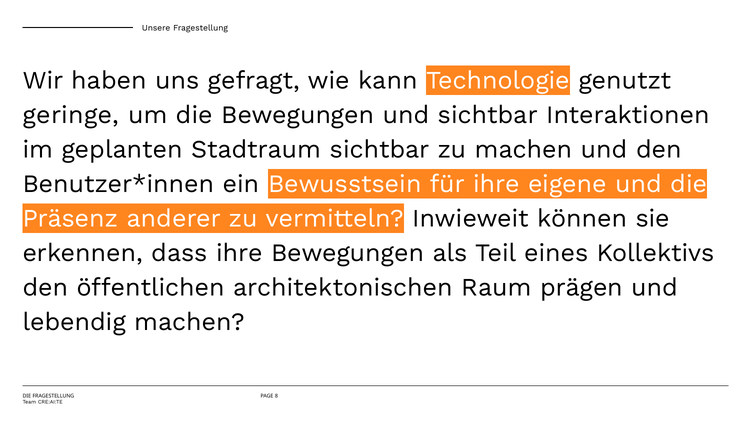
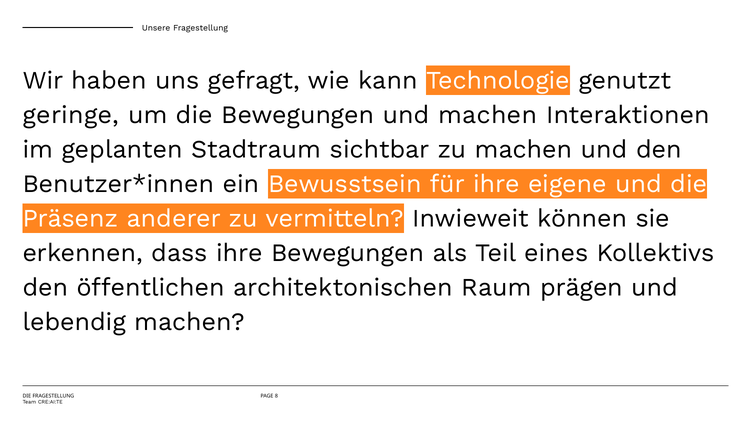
und sichtbar: sichtbar -> machen
